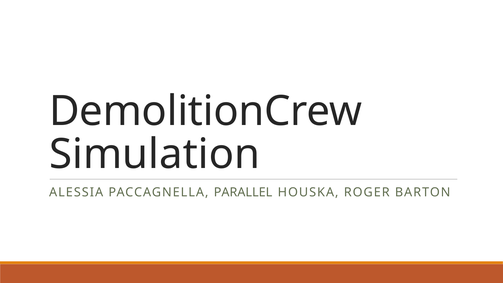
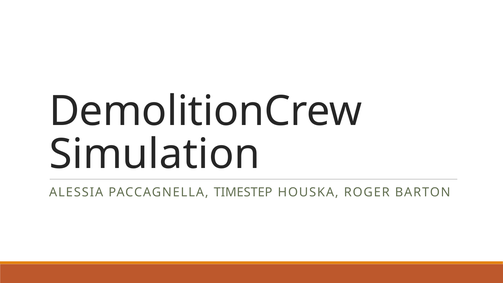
PARALLEL: PARALLEL -> TIMESTEP
